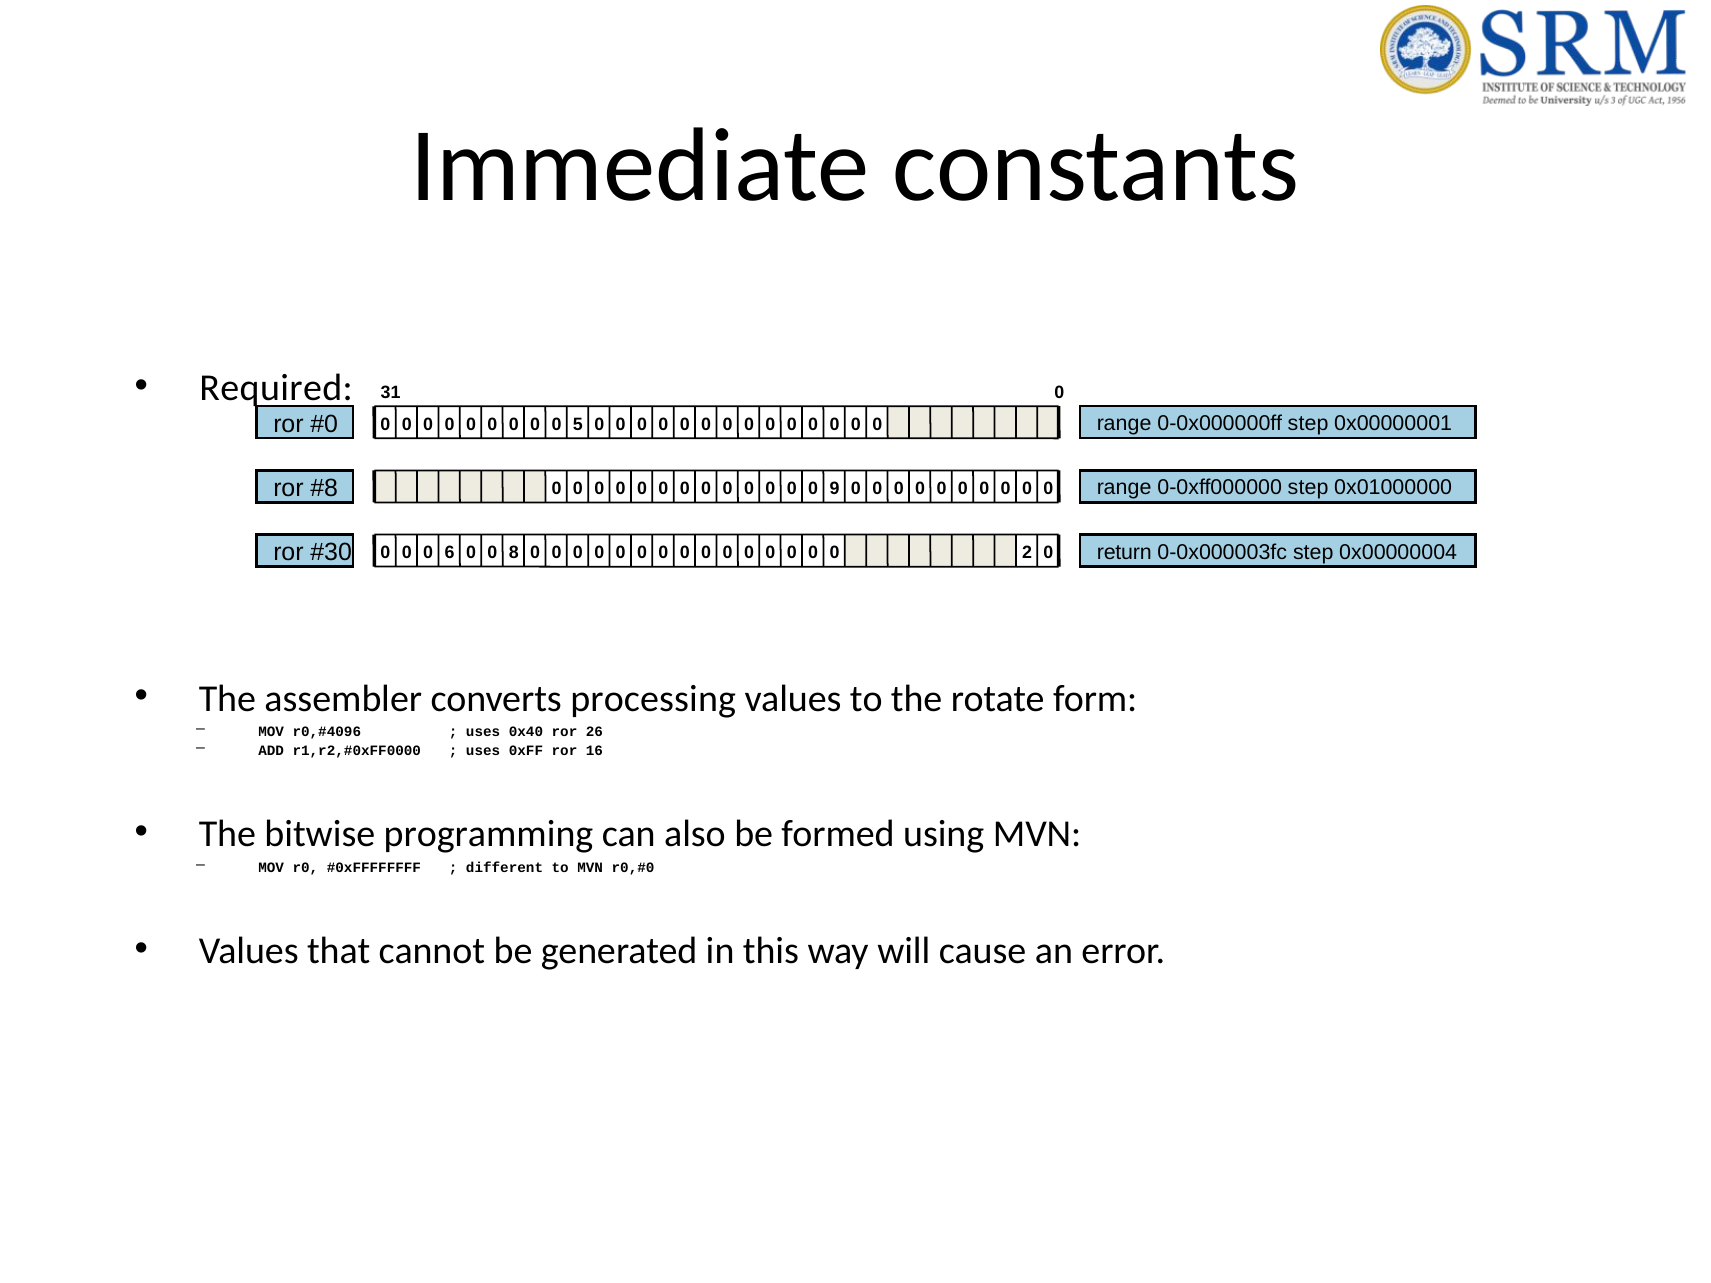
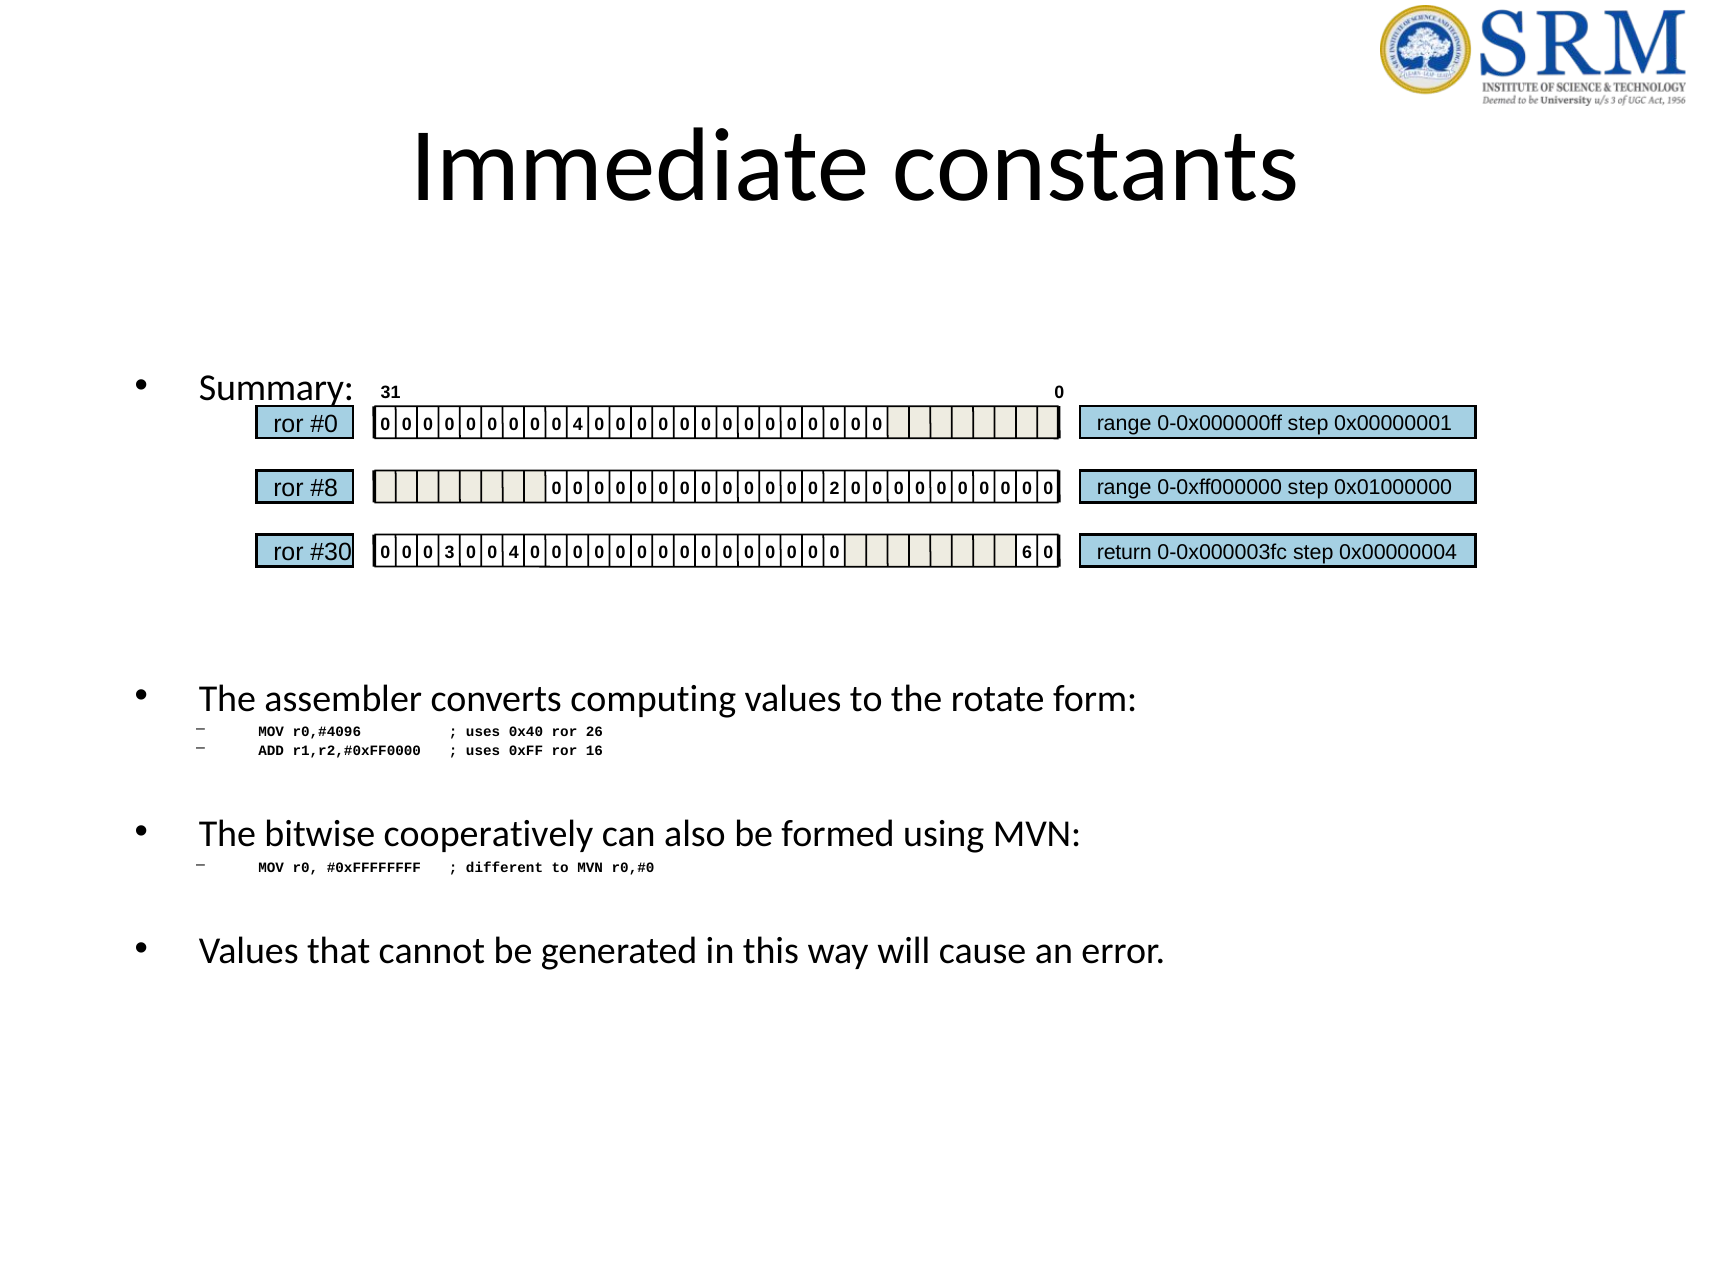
Required: Required -> Summary
0 0 0 5: 5 -> 4
9: 9 -> 2
6: 6 -> 3
8 at (514, 553): 8 -> 4
2: 2 -> 6
processing: processing -> computing
programming: programming -> cooperatively
